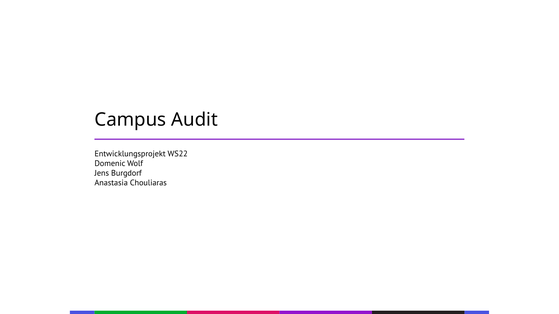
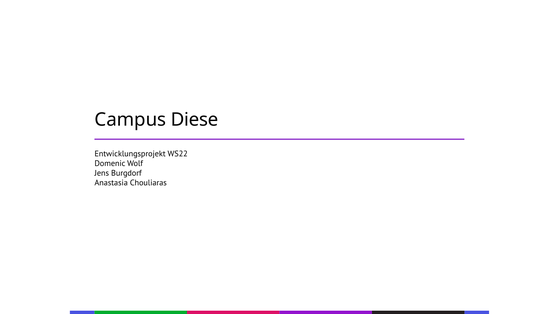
Audit: Audit -> Diese
